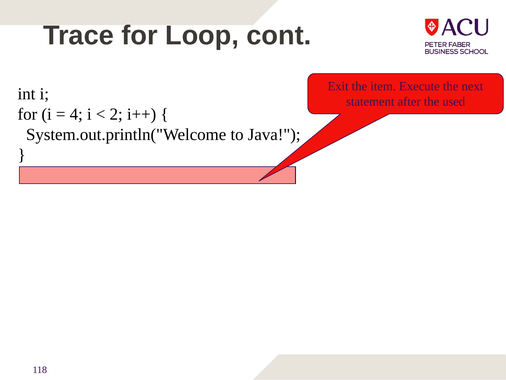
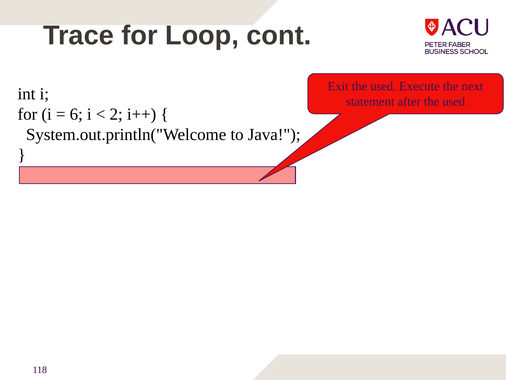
Exit the item: item -> used
4: 4 -> 6
